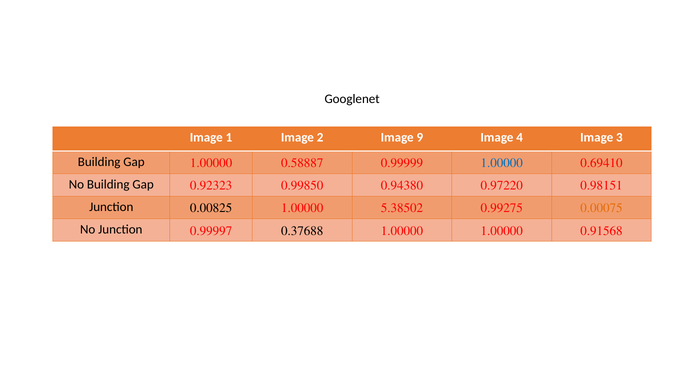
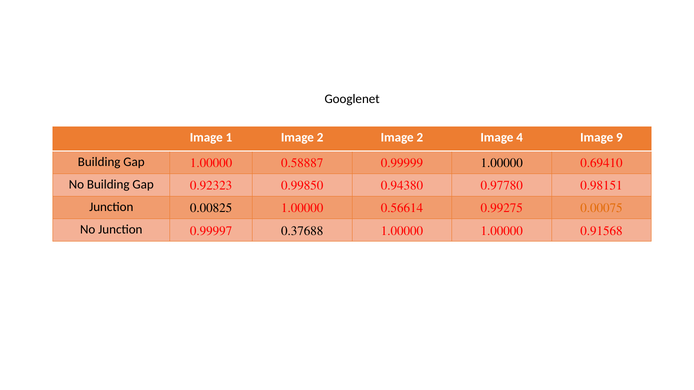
2 Image 9: 9 -> 2
3: 3 -> 9
1.00000 at (502, 163) colour: blue -> black
0.97220: 0.97220 -> 0.97780
5.38502: 5.38502 -> 0.56614
